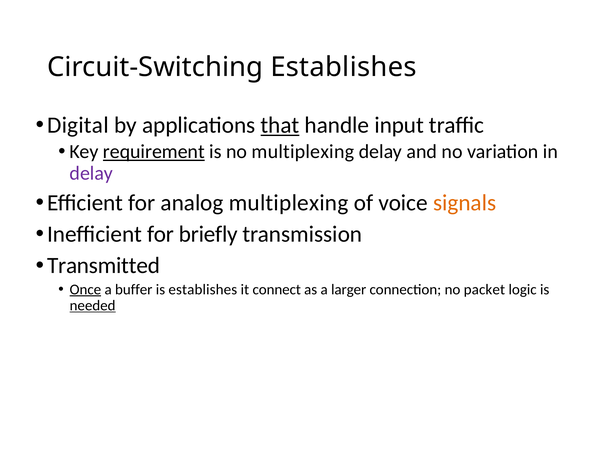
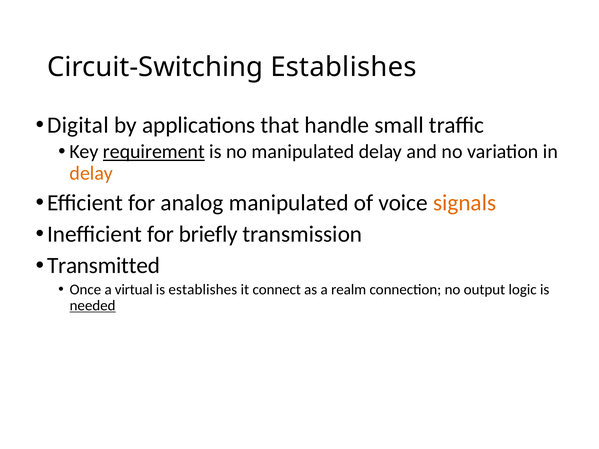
that underline: present -> none
input: input -> small
no multiplexing: multiplexing -> manipulated
delay at (91, 173) colour: purple -> orange
analog multiplexing: multiplexing -> manipulated
Once underline: present -> none
buffer: buffer -> virtual
larger: larger -> realm
packet: packet -> output
